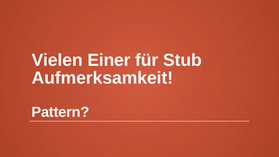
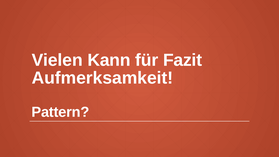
Einer: Einer -> Kann
Stub: Stub -> Fazit
